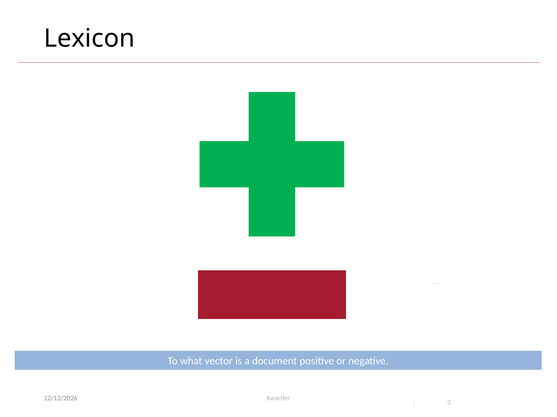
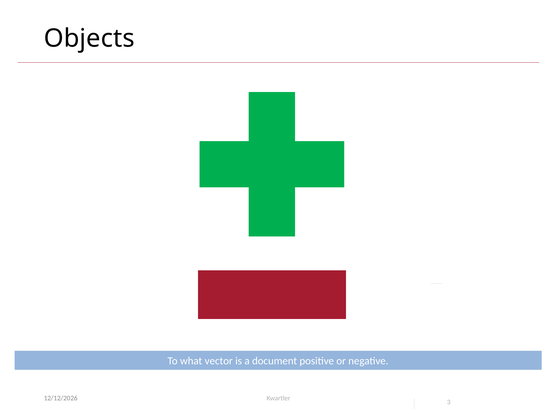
Lexicon: Lexicon -> Objects
